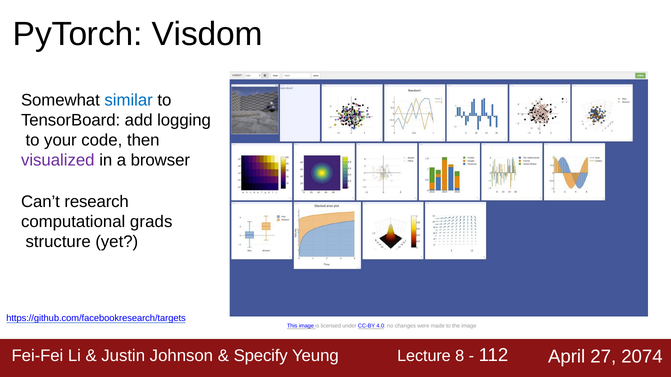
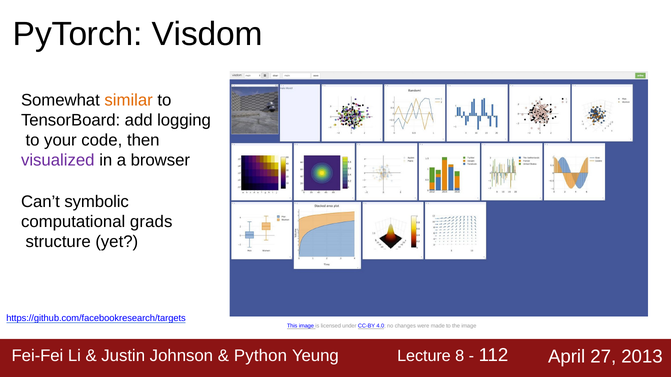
similar colour: blue -> orange
research: research -> symbolic
Specify: Specify -> Python
2074: 2074 -> 2013
